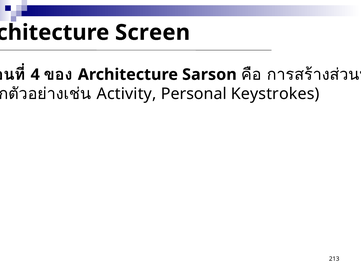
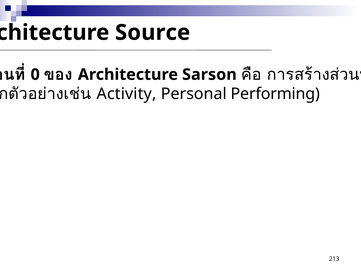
Screen: Screen -> Source
4: 4 -> 0
Keystrokes: Keystrokes -> Performing
